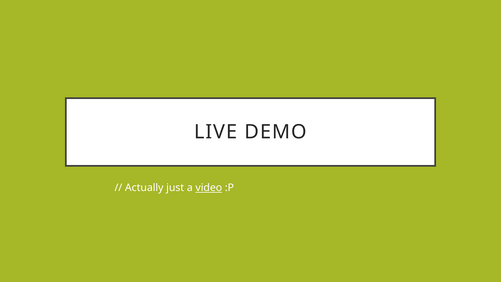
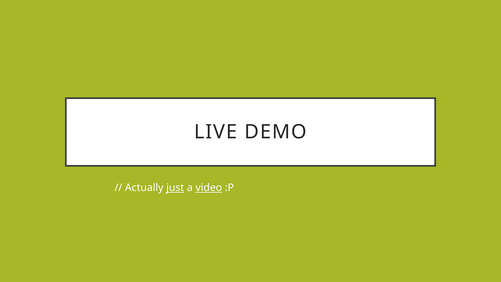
just underline: none -> present
